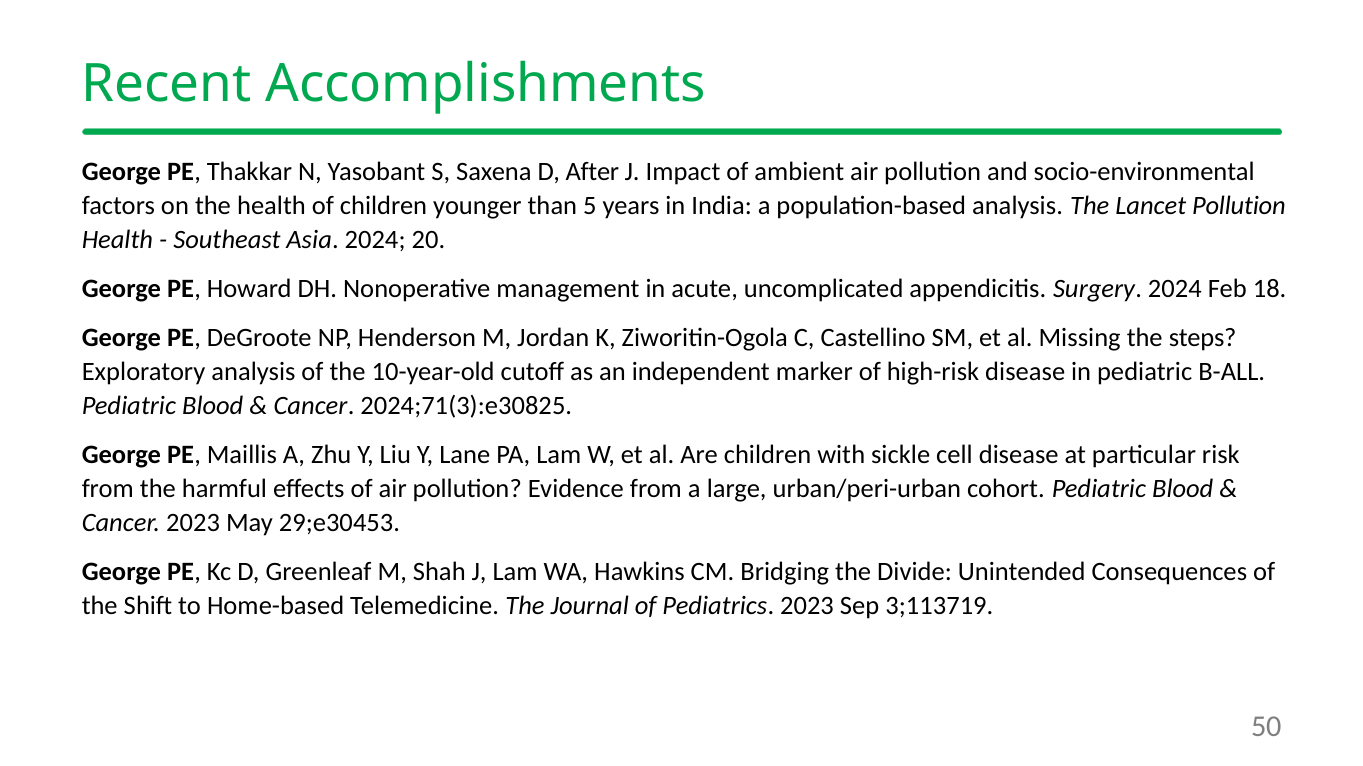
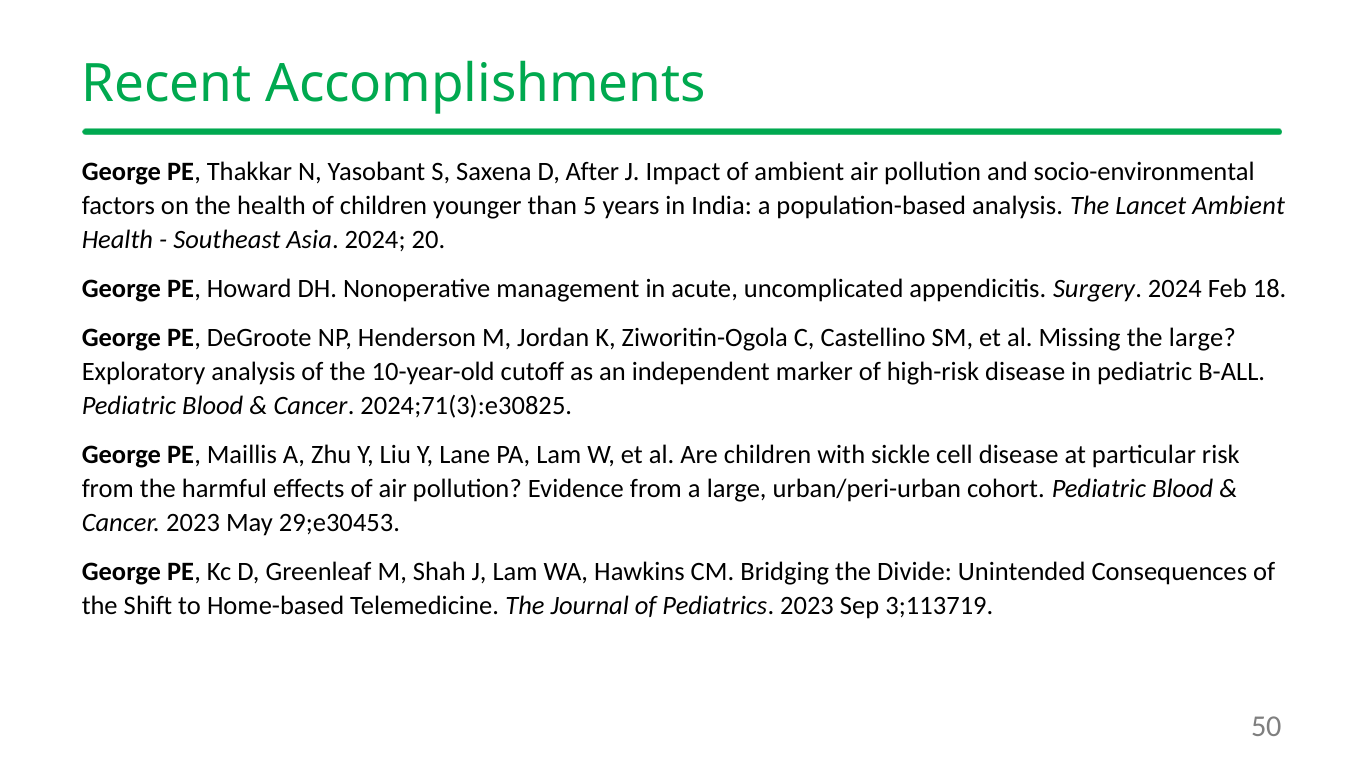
Lancet Pollution: Pollution -> Ambient
the steps: steps -> large
